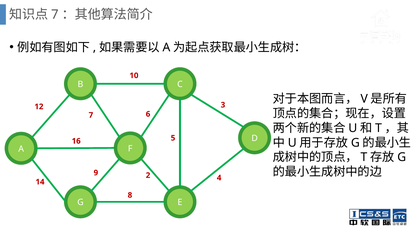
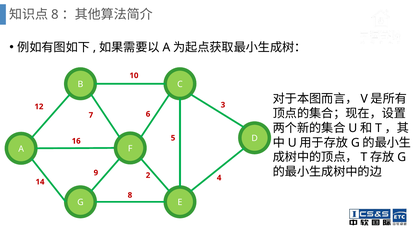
7 at (55, 14): 7 -> 8
